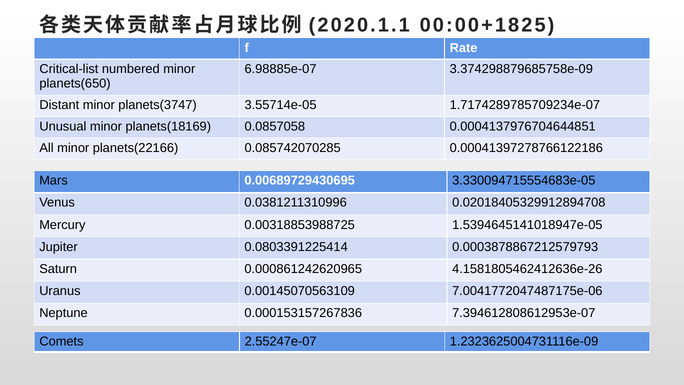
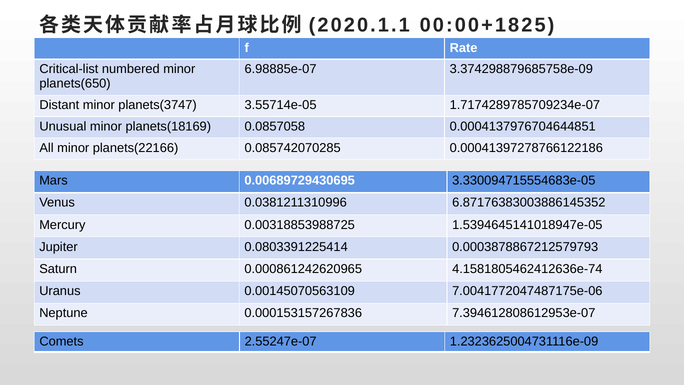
0.02018405329912894708: 0.02018405329912894708 -> 6.87176383003886145352
4.1581805462412636e-26: 4.1581805462412636e-26 -> 4.1581805462412636e-74
